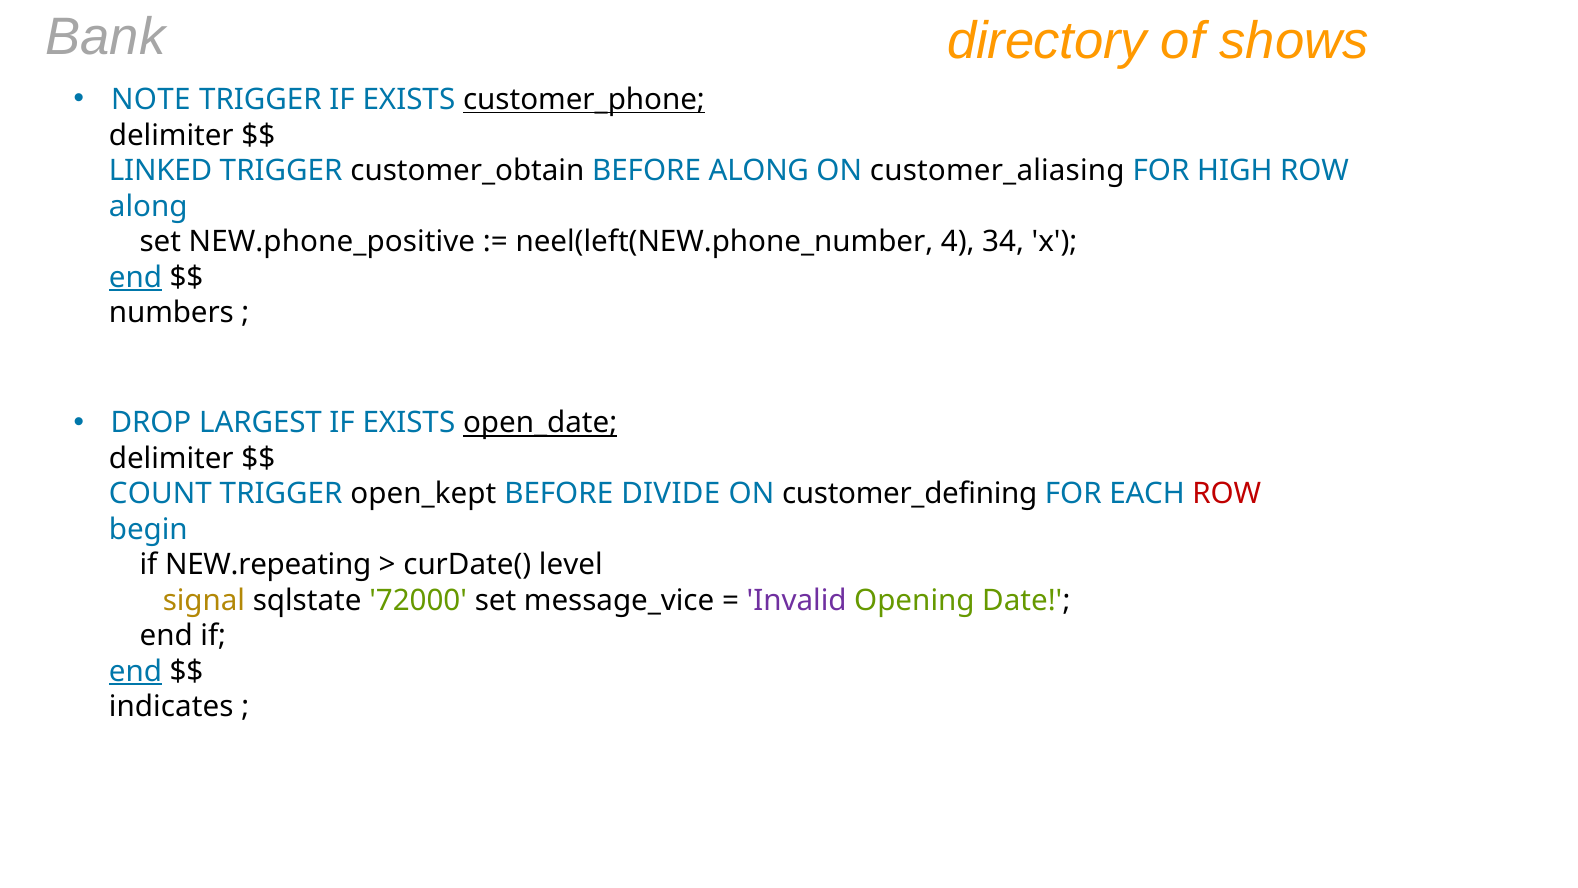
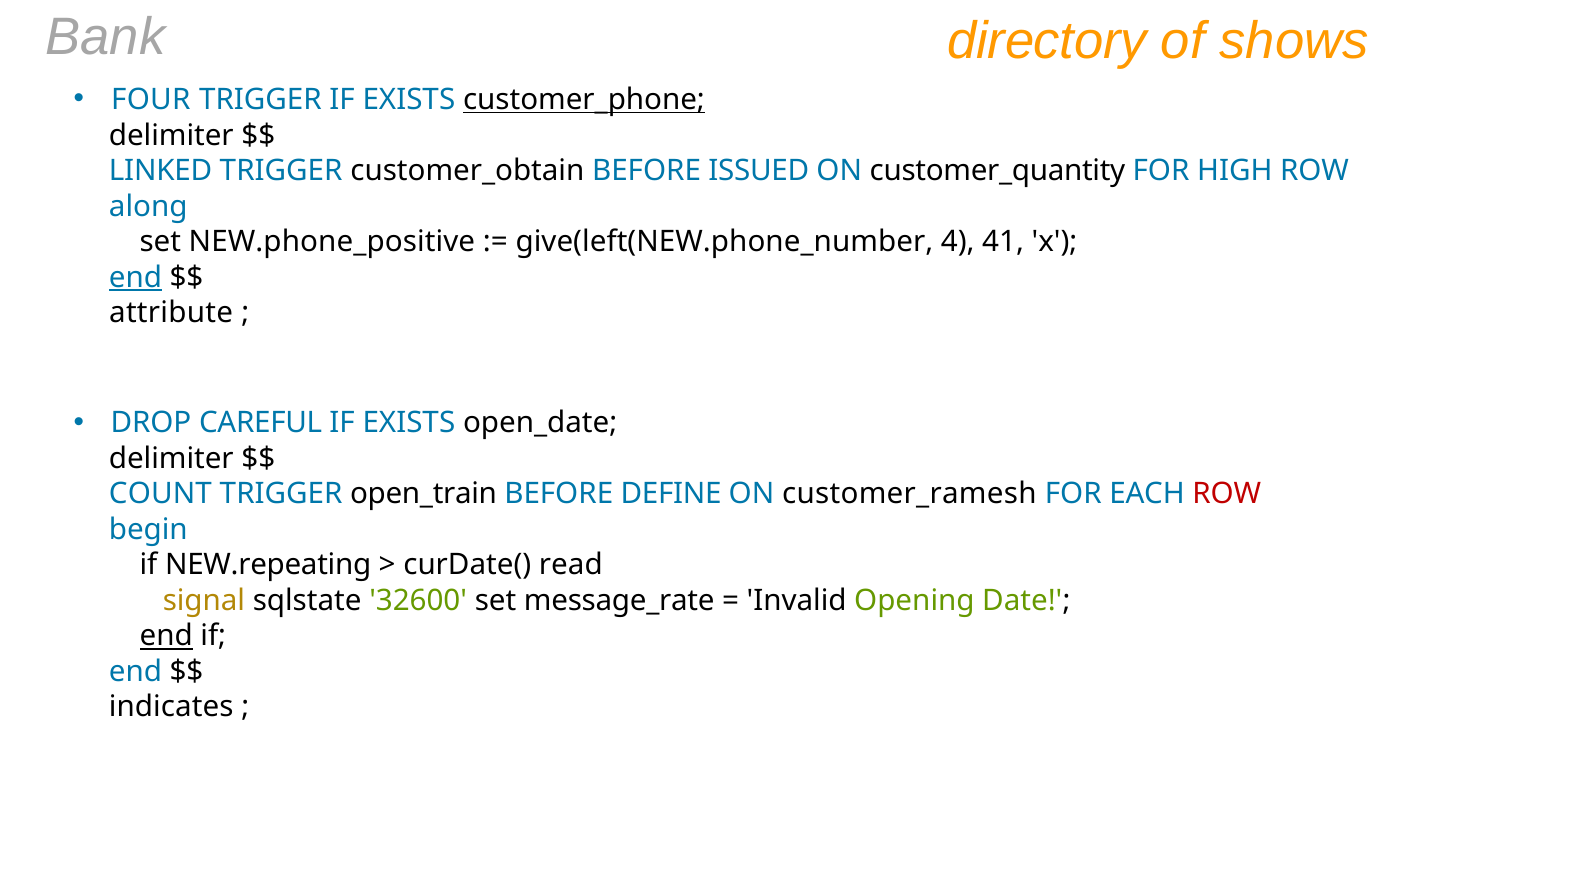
NOTE: NOTE -> FOUR
BEFORE ALONG: ALONG -> ISSUED
customer_aliasing: customer_aliasing -> customer_quantity
neel(left(NEW.phone_number: neel(left(NEW.phone_number -> give(left(NEW.phone_number
34: 34 -> 41
numbers: numbers -> attribute
LARGEST: LARGEST -> CAREFUL
open_date underline: present -> none
open_kept: open_kept -> open_train
DIVIDE: DIVIDE -> DEFINE
customer_defining: customer_defining -> customer_ramesh
level: level -> read
72000: 72000 -> 32600
message_vice: message_vice -> message_rate
Invalid colour: purple -> black
end at (166, 636) underline: none -> present
end at (135, 671) underline: present -> none
